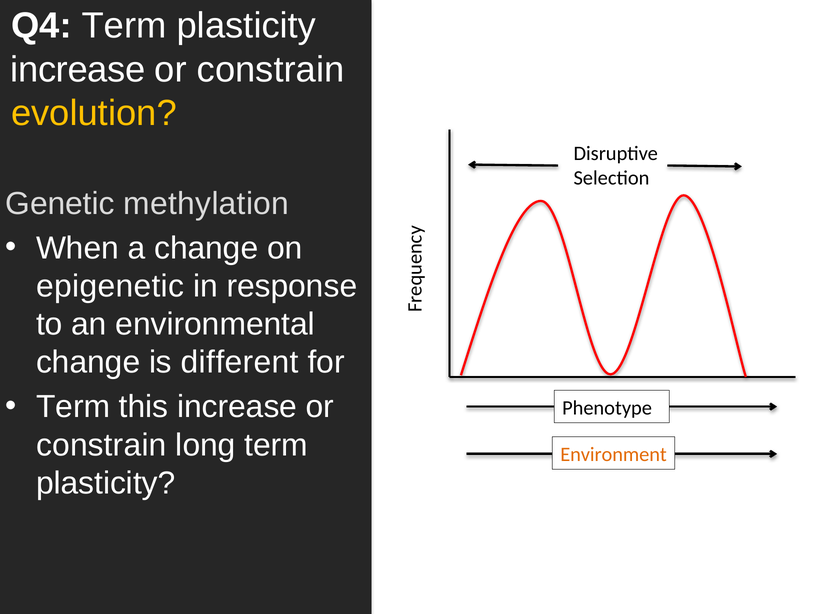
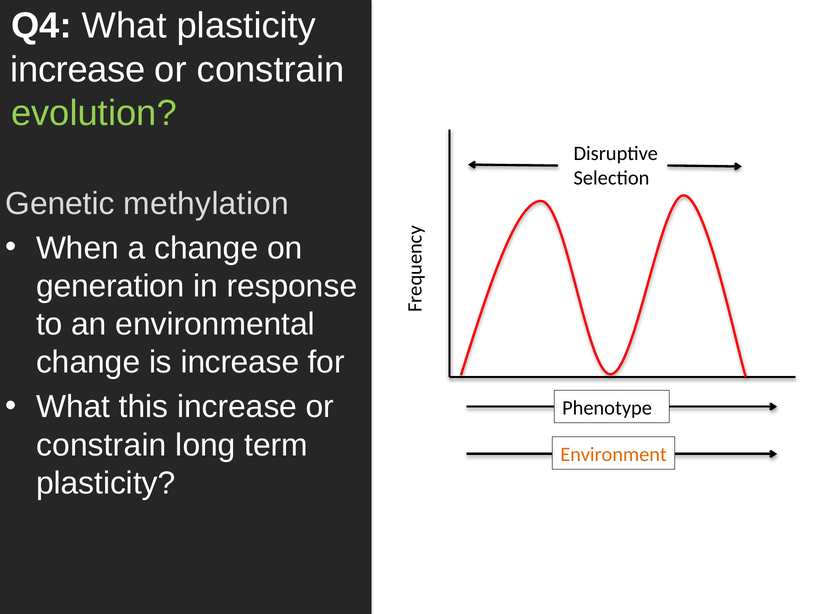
Q4 Term: Term -> What
evolution colour: yellow -> light green
epigenetic: epigenetic -> generation
is different: different -> increase
Term at (73, 407): Term -> What
